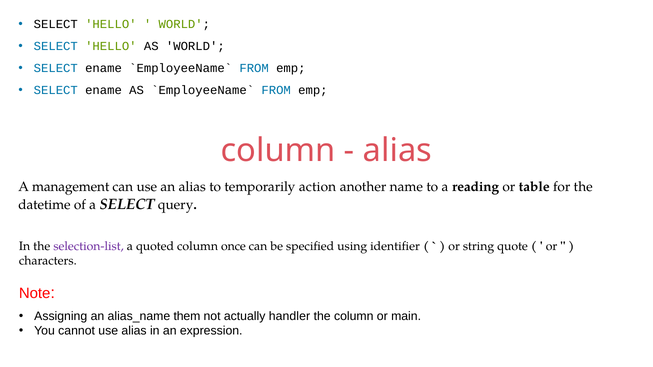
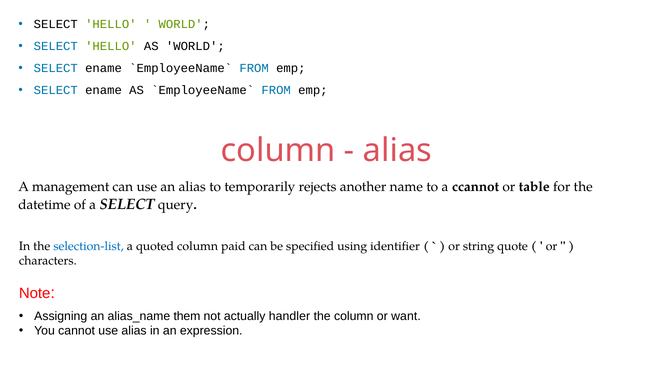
action: action -> rejects
reading: reading -> ccannot
selection-list colour: purple -> blue
once: once -> paid
main: main -> want
